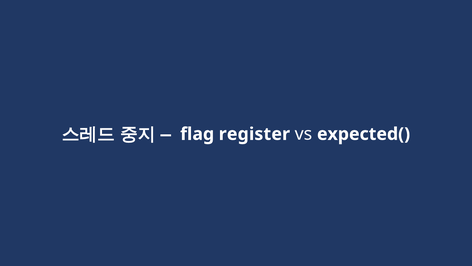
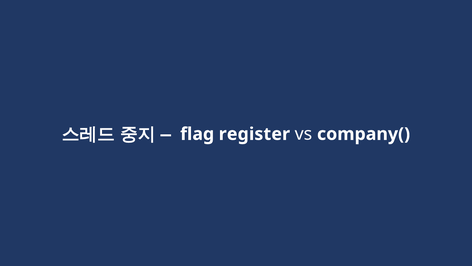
expected(: expected( -> company(
